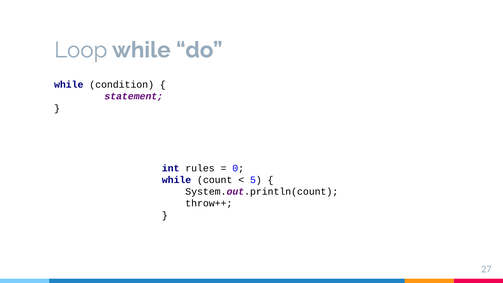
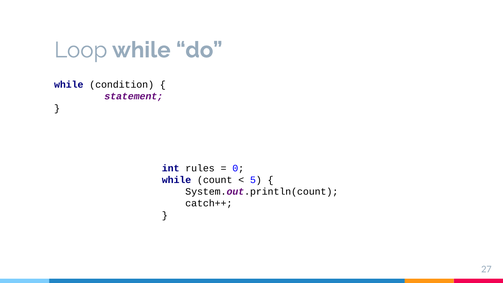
throw++: throw++ -> catch++
